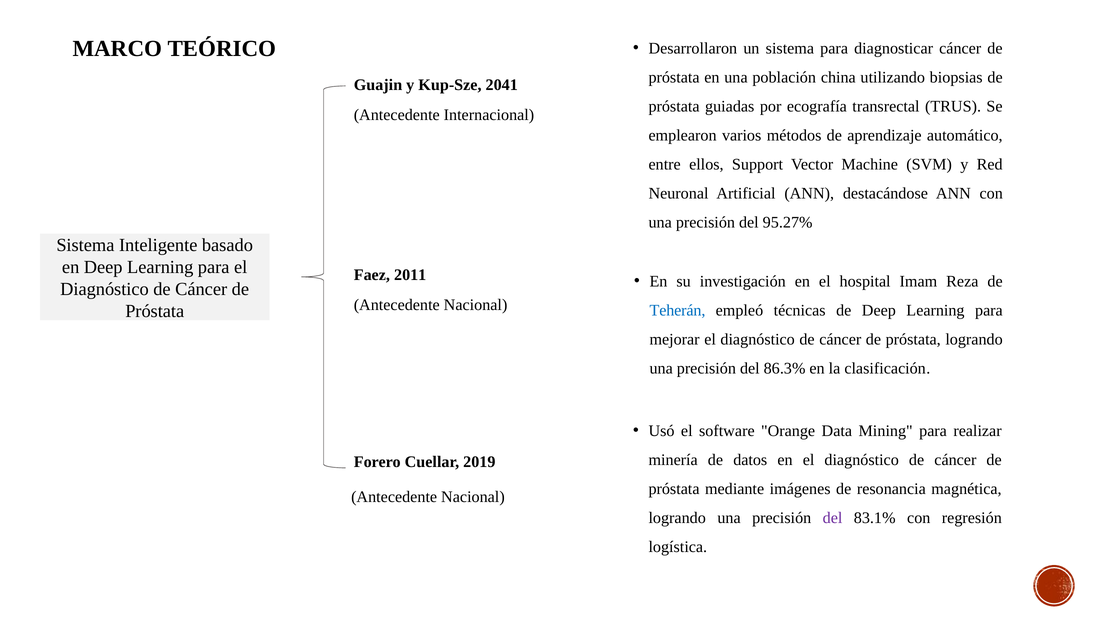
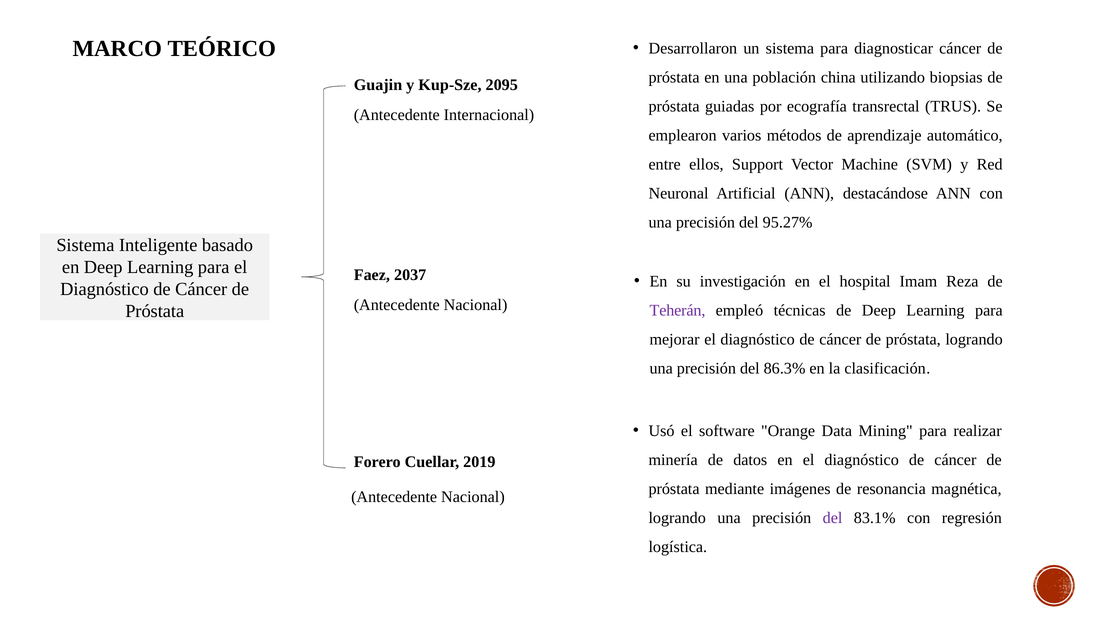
2041: 2041 -> 2095
2011: 2011 -> 2037
Teherán colour: blue -> purple
